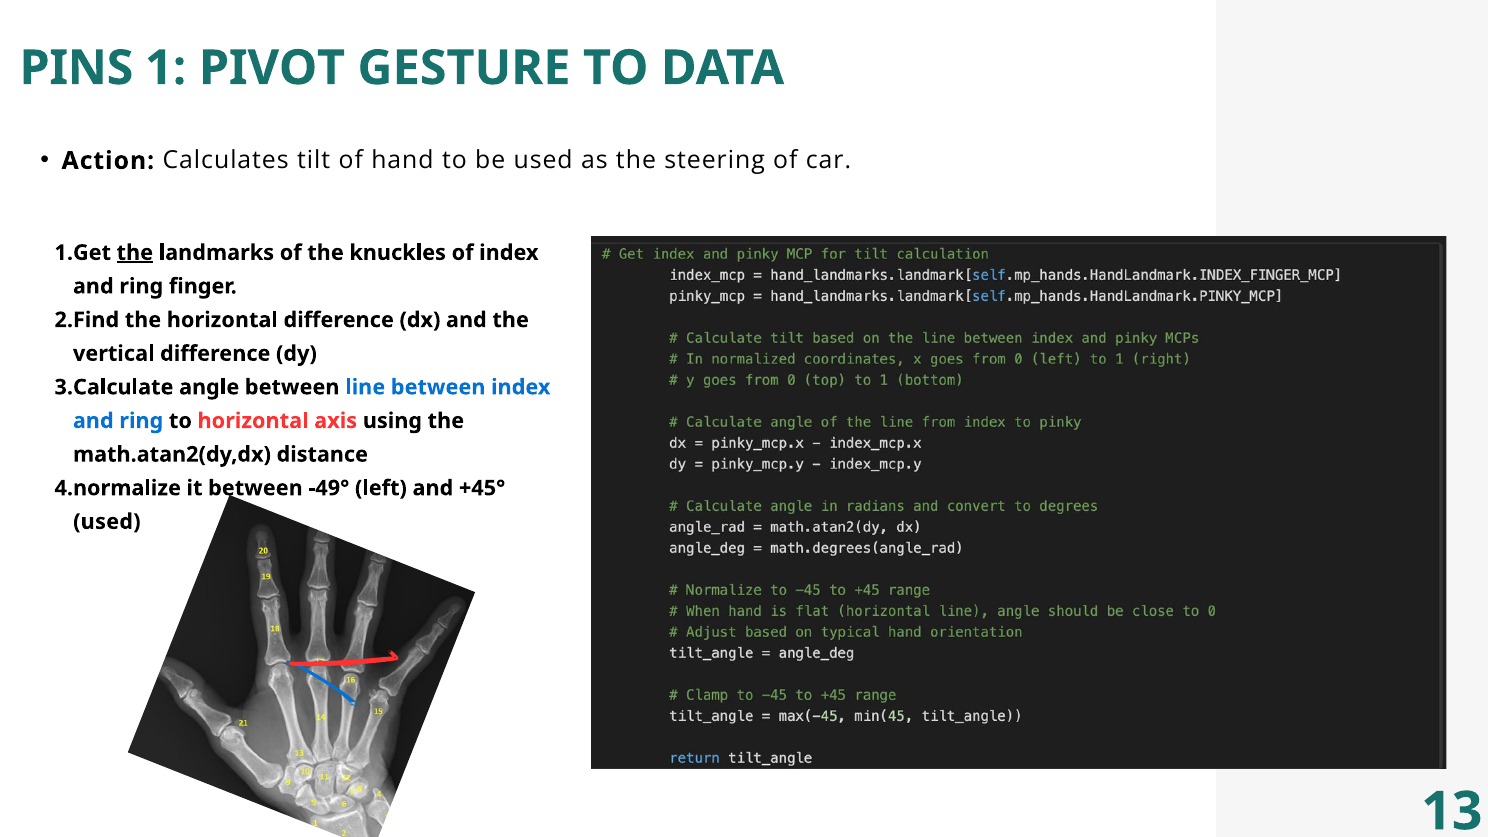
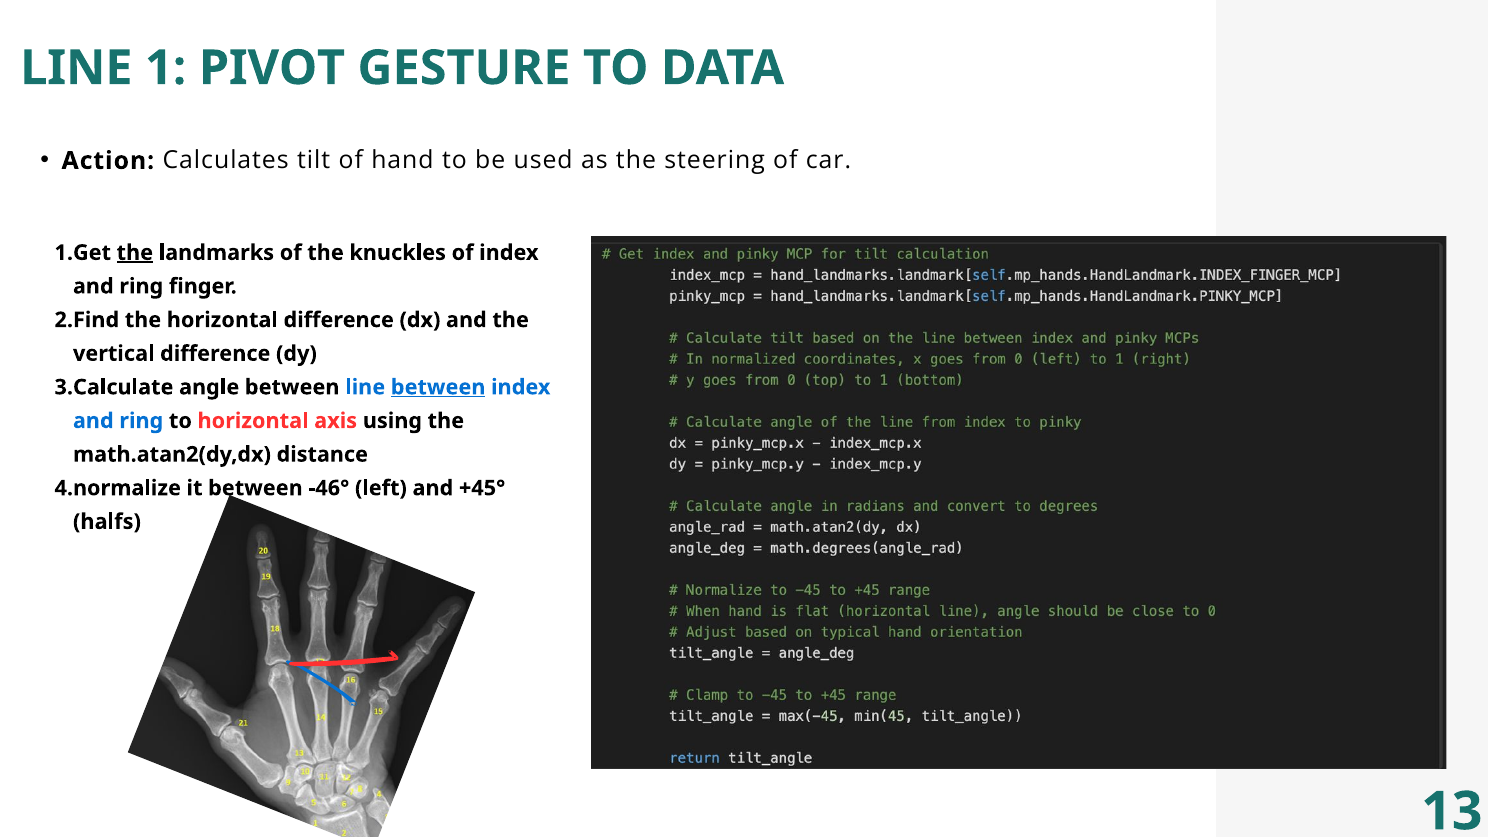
PINS at (76, 68): PINS -> LINE
between at (438, 387) underline: none -> present
-49°: -49° -> -46°
used at (107, 522): used -> halfs
